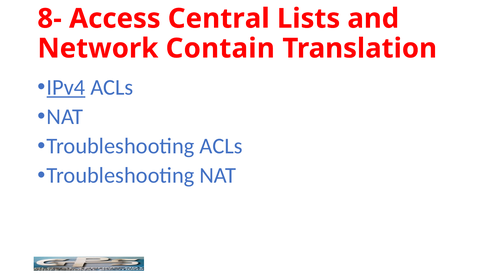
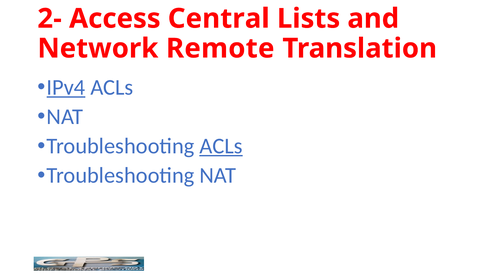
8-: 8- -> 2-
Contain: Contain -> Remote
ACLs at (221, 146) underline: none -> present
